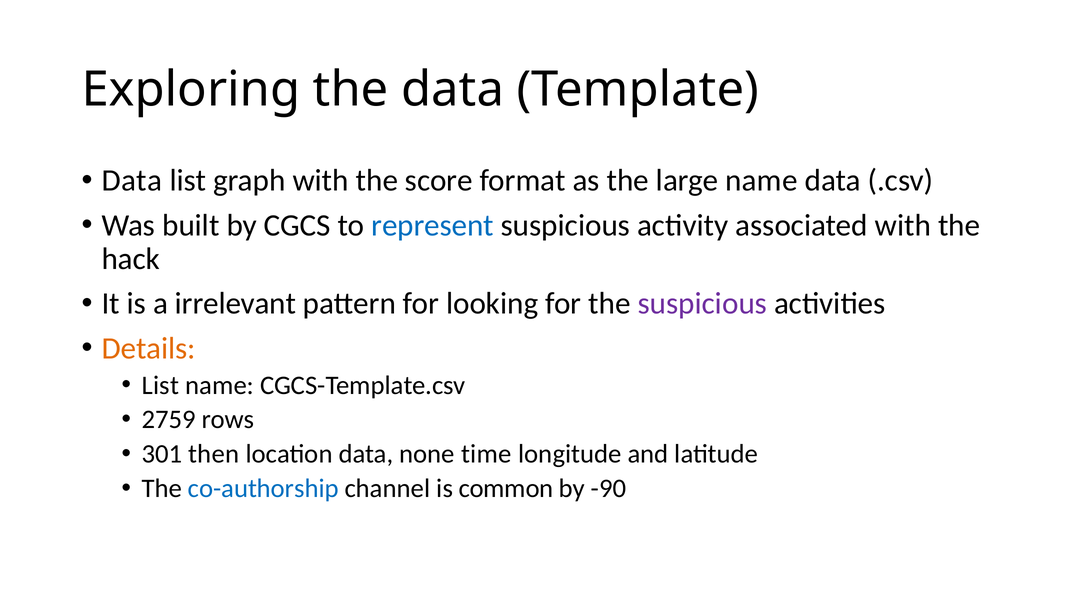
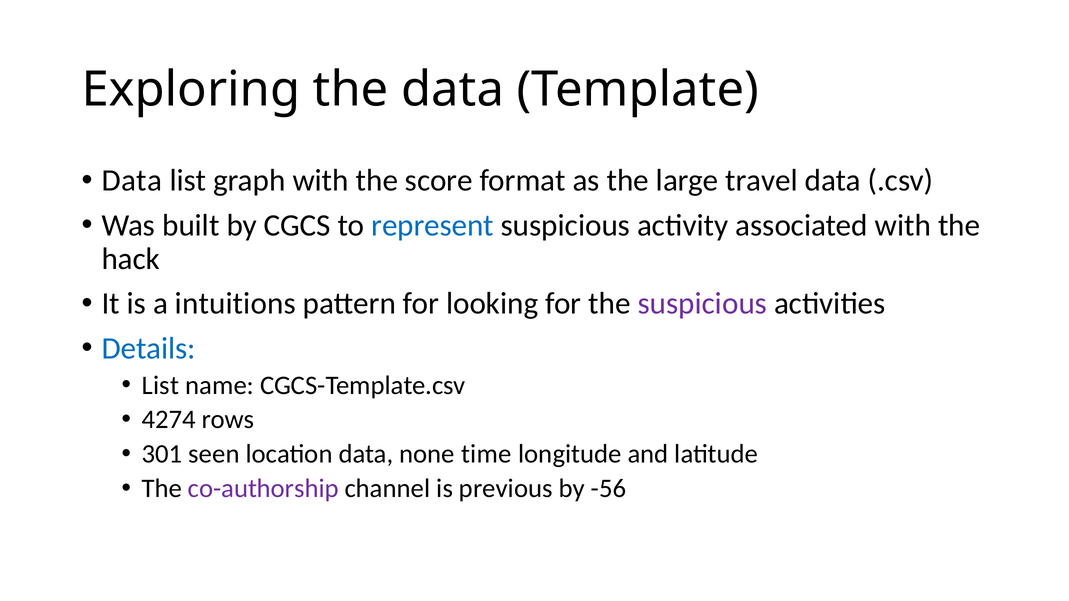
large name: name -> travel
irrelevant: irrelevant -> intuitions
Details colour: orange -> blue
2759: 2759 -> 4274
then: then -> seen
co-authorship colour: blue -> purple
common: common -> previous
-90: -90 -> -56
